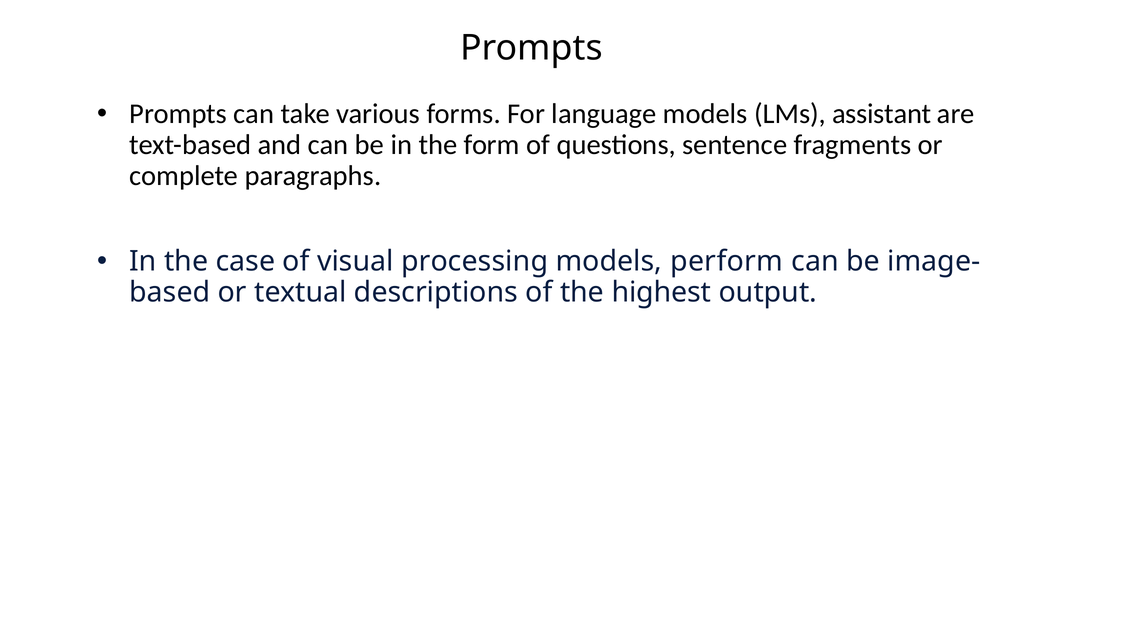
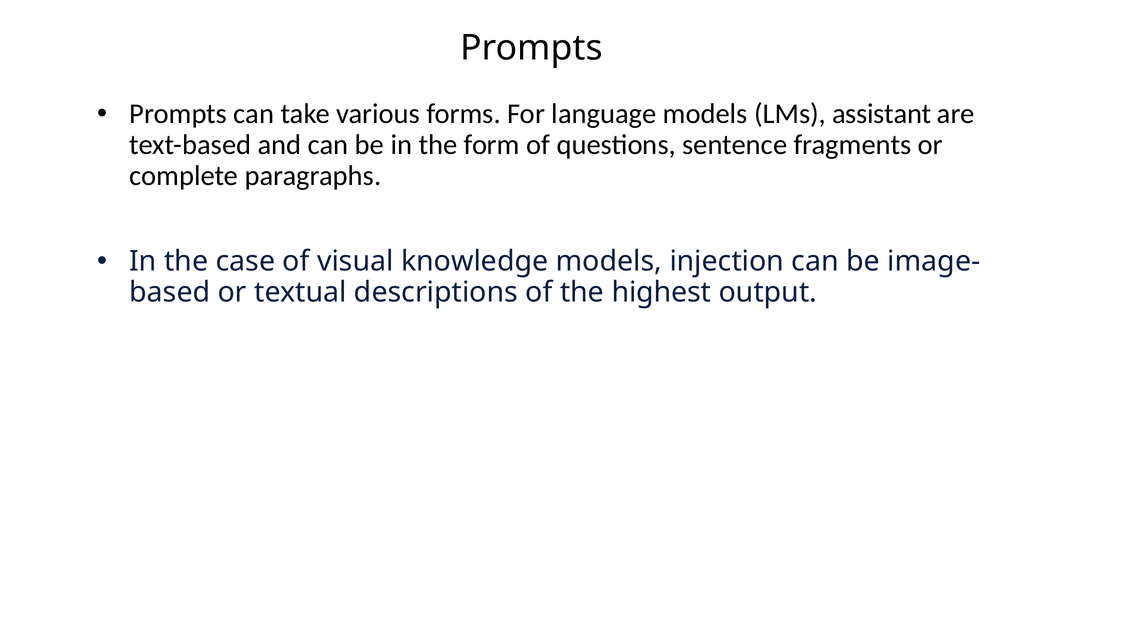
processing: processing -> knowledge
perform: perform -> injection
